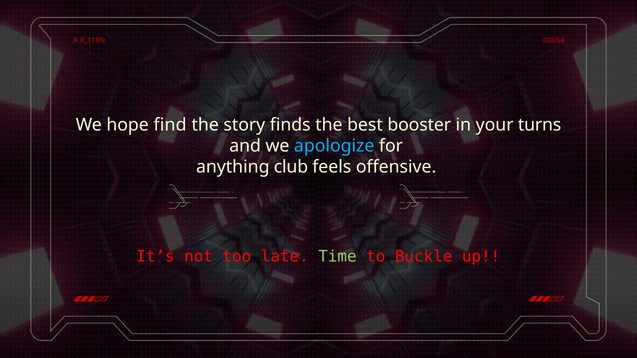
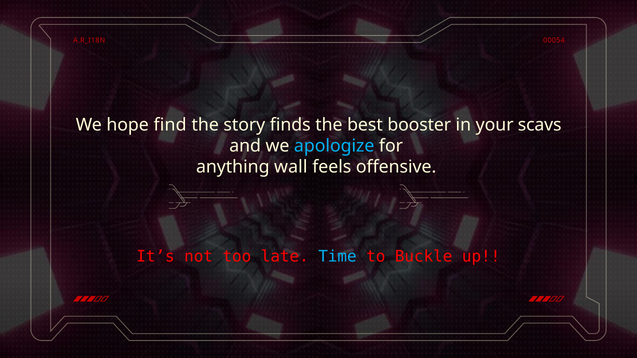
turns: turns -> scavs
club: club -> wall
Time colour: light green -> light blue
